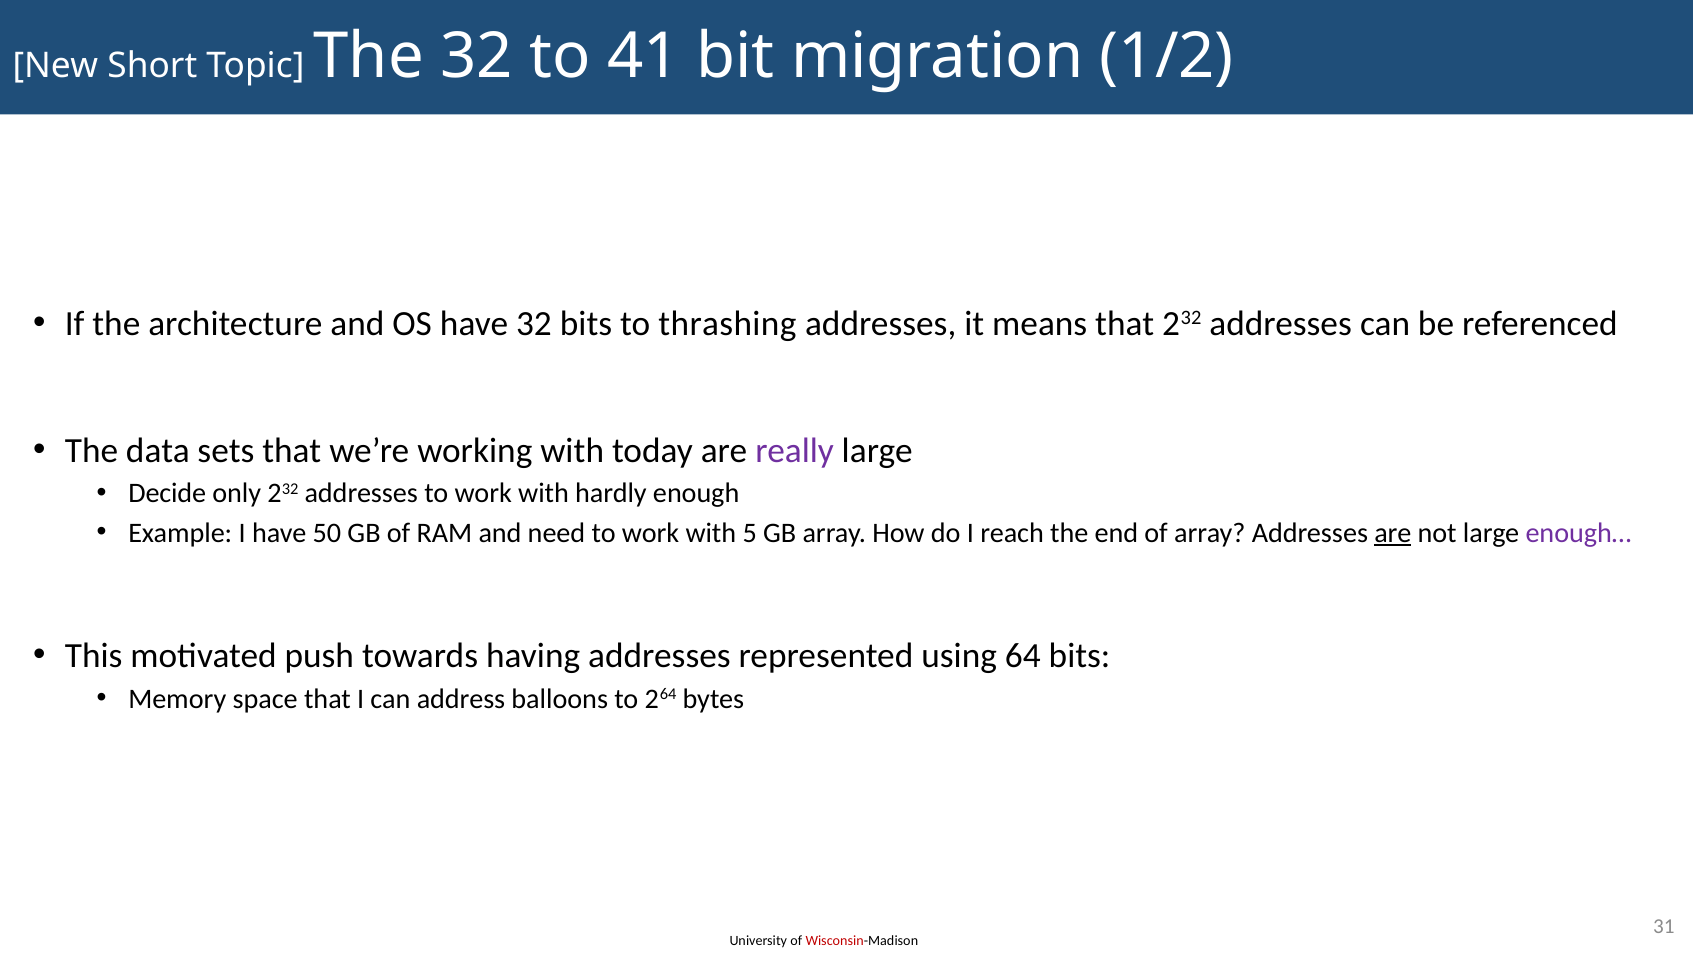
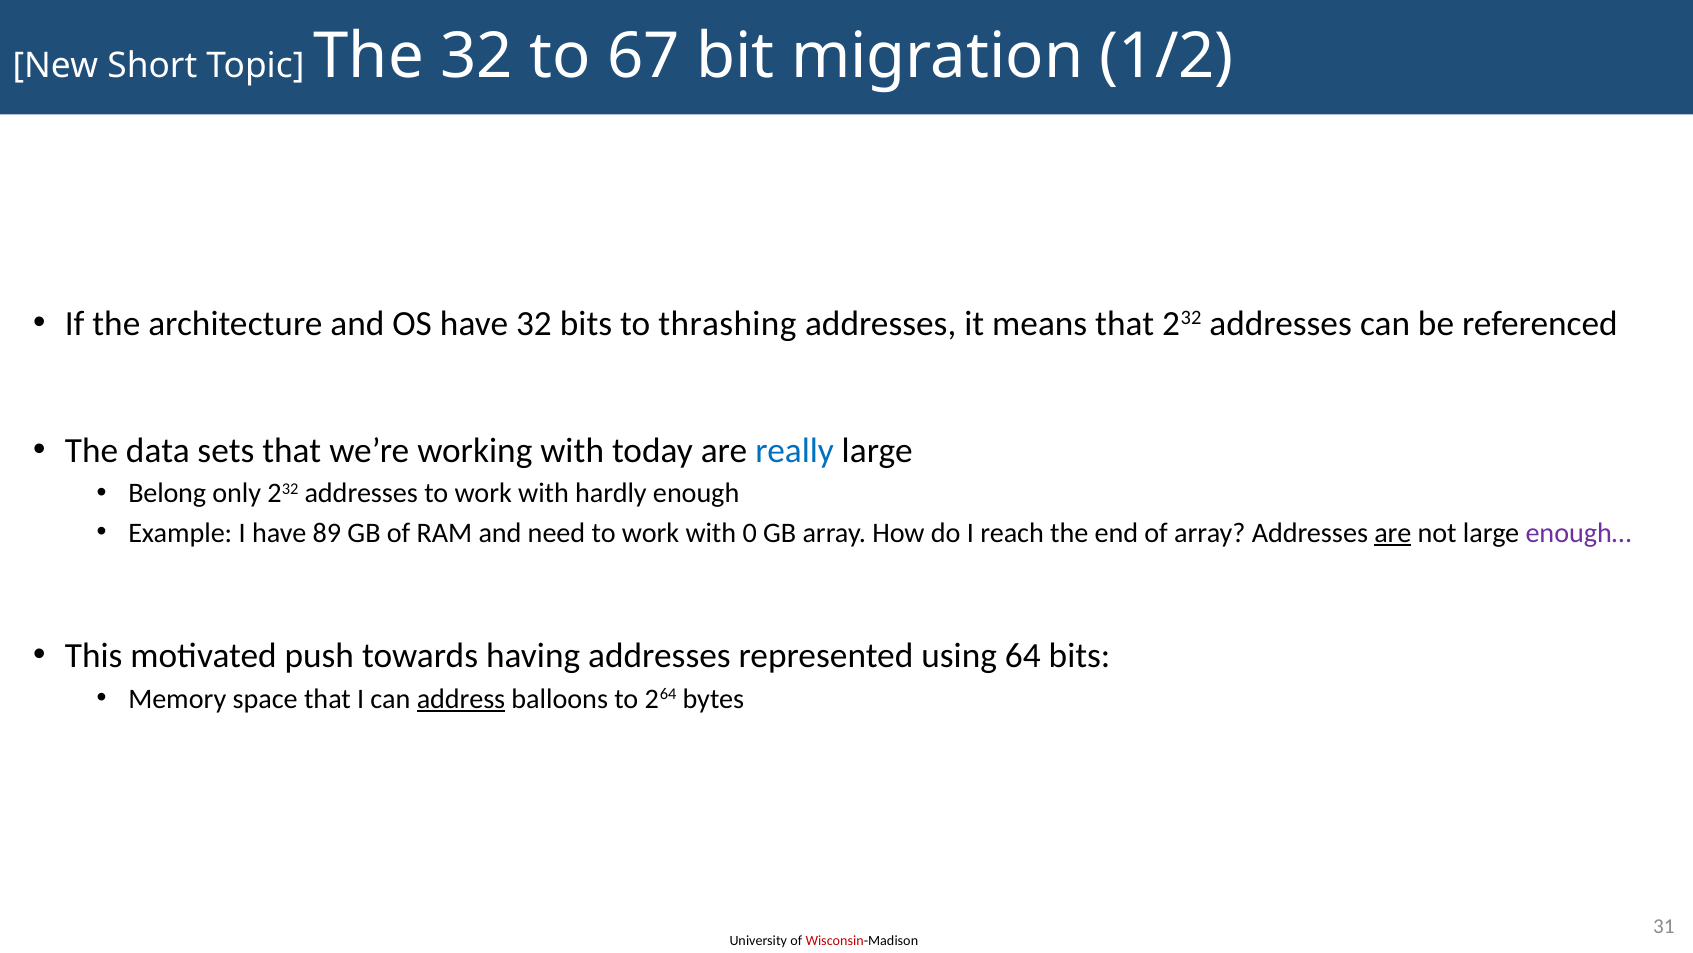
41: 41 -> 67
really colour: purple -> blue
Decide: Decide -> Belong
50: 50 -> 89
5: 5 -> 0
address underline: none -> present
